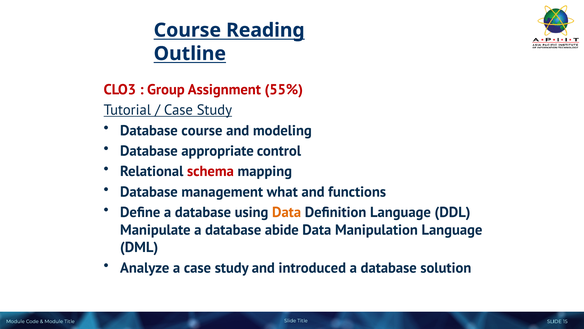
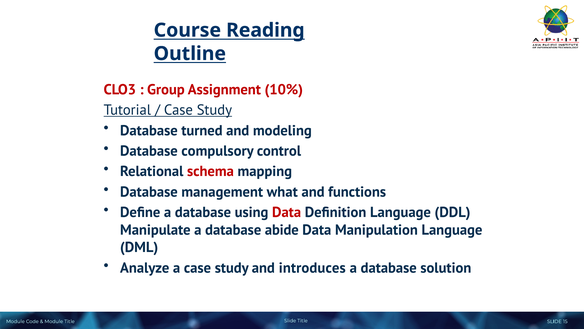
55%: 55% -> 10%
Database course: course -> turned
appropriate: appropriate -> compulsory
Data at (287, 212) colour: orange -> red
introduced: introduced -> introduces
